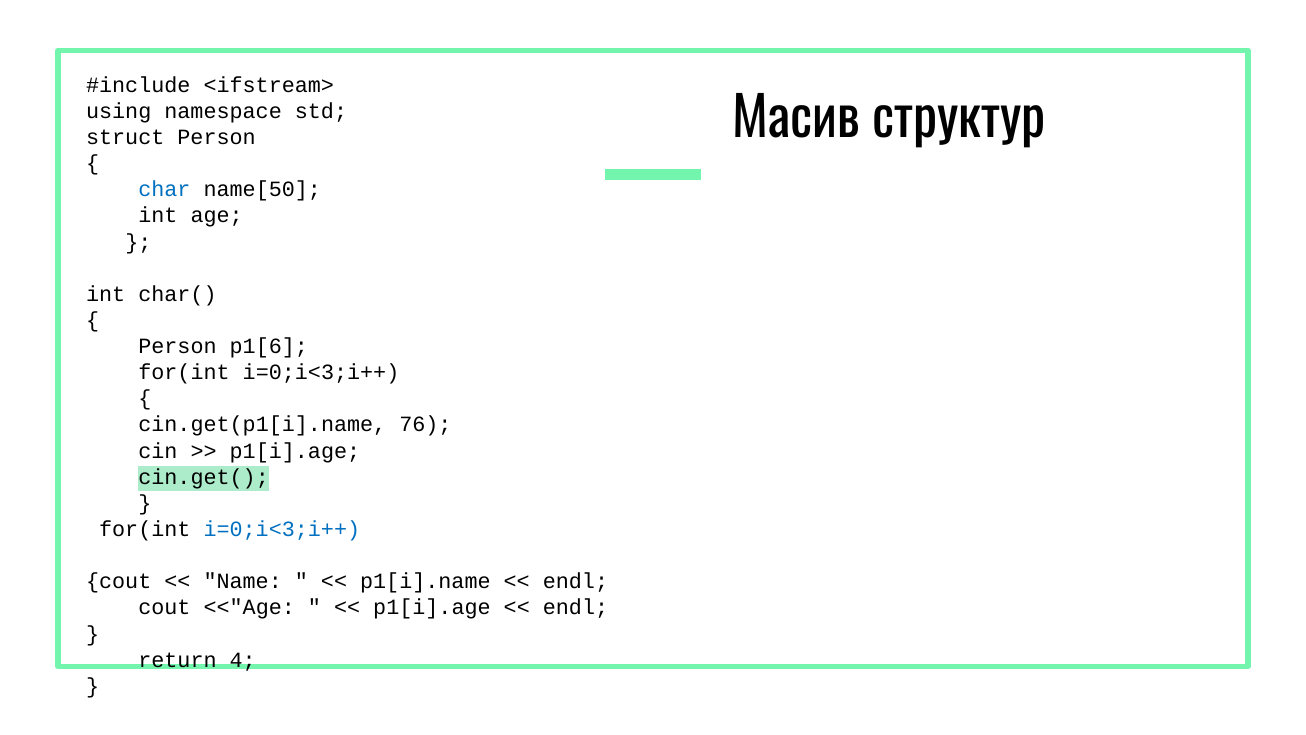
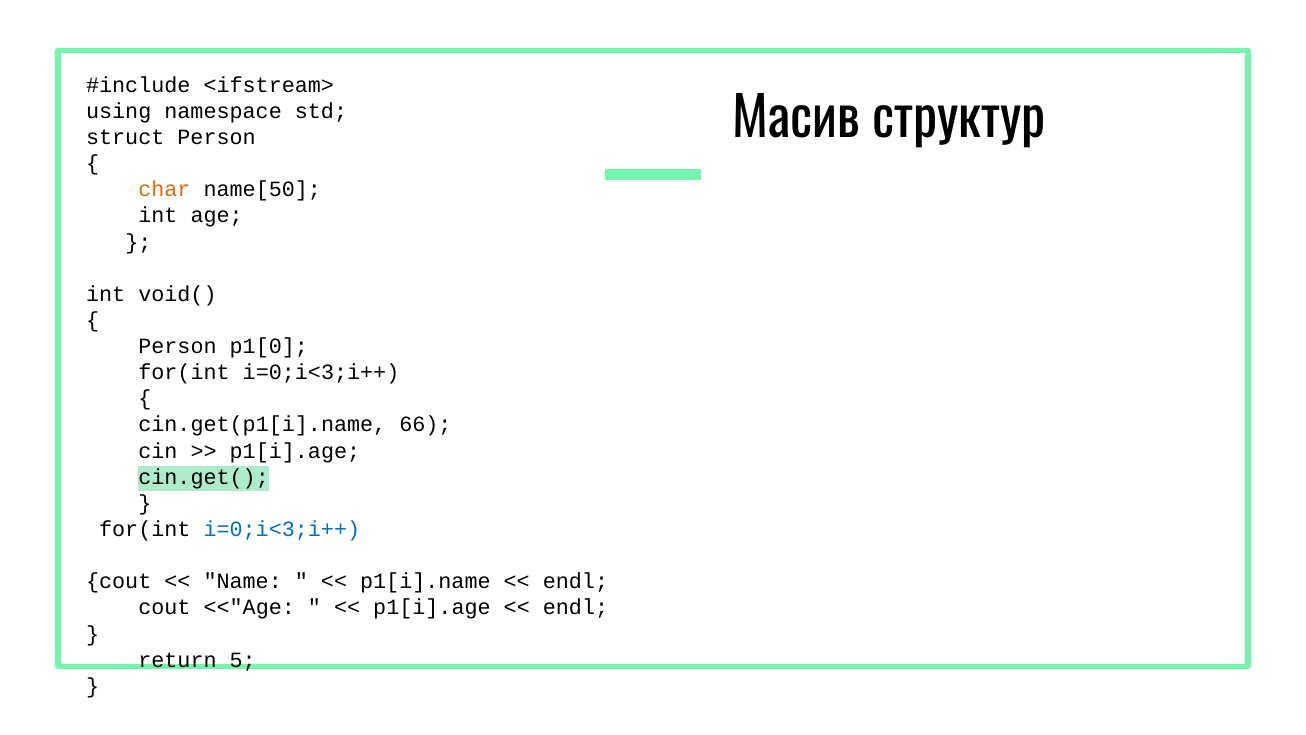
char colour: blue -> orange
сhar(: сhar( -> void(
p1[6: p1[6 -> p1[0
76: 76 -> 66
4: 4 -> 5
